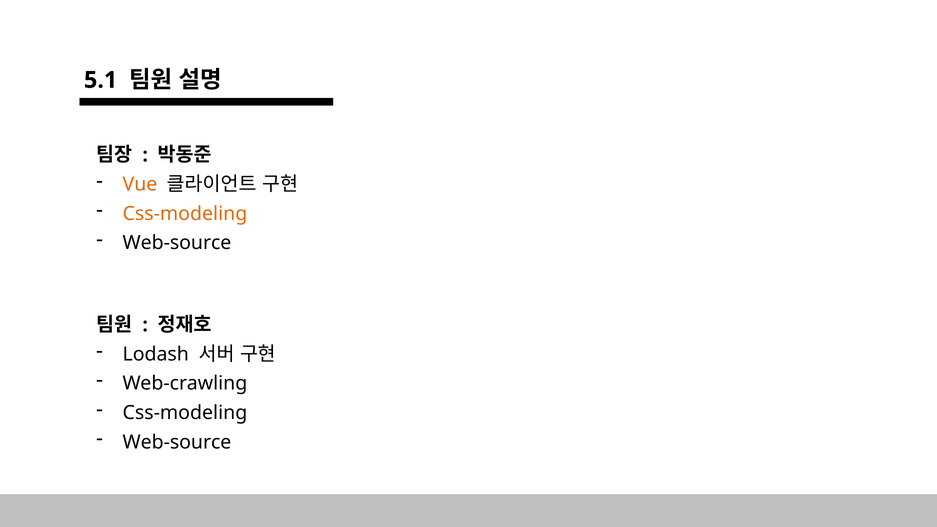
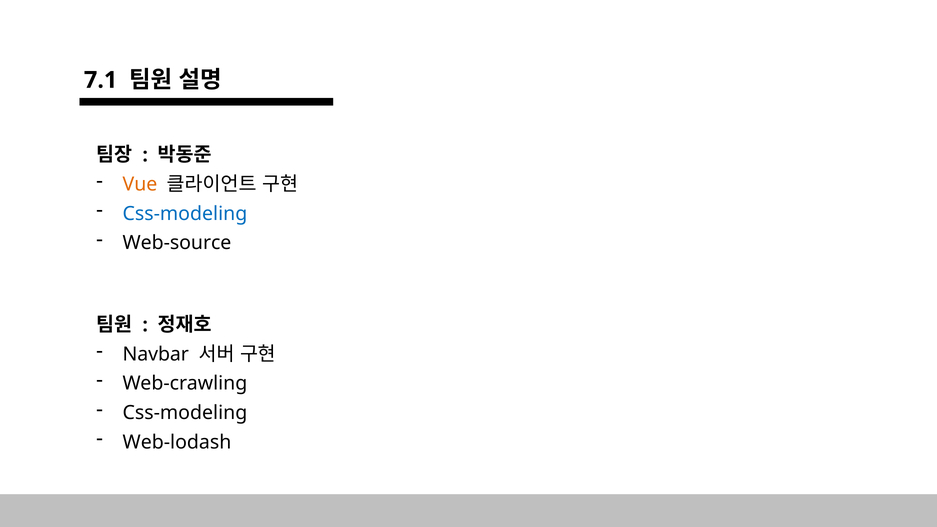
5.1: 5.1 -> 7.1
Css-modeling at (185, 214) colour: orange -> blue
Lodash: Lodash -> Navbar
Web-source at (177, 442): Web-source -> Web-lodash
